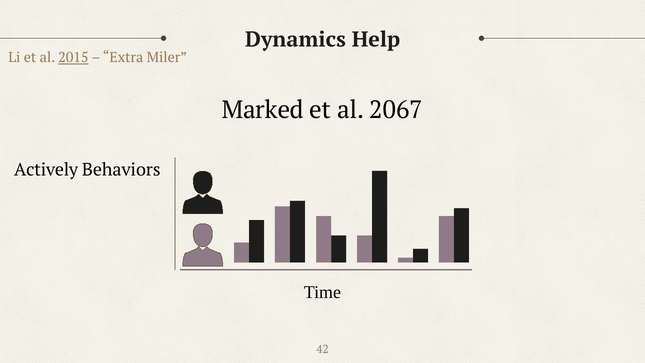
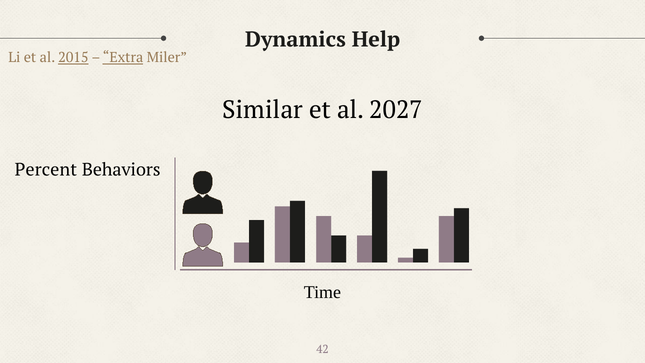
Extra underline: none -> present
Marked: Marked -> Similar
2067: 2067 -> 2027
Actively: Actively -> Percent
